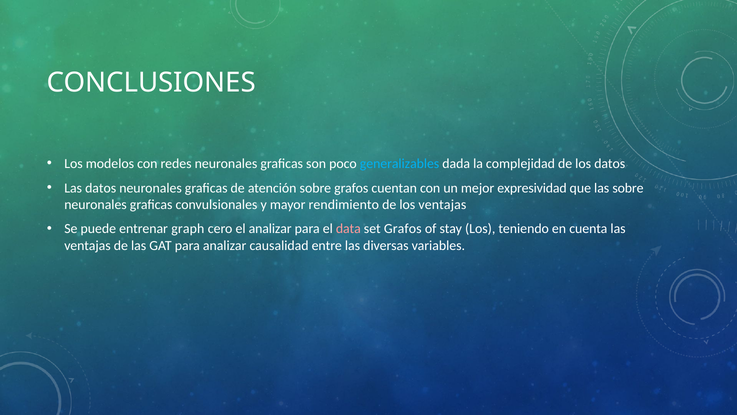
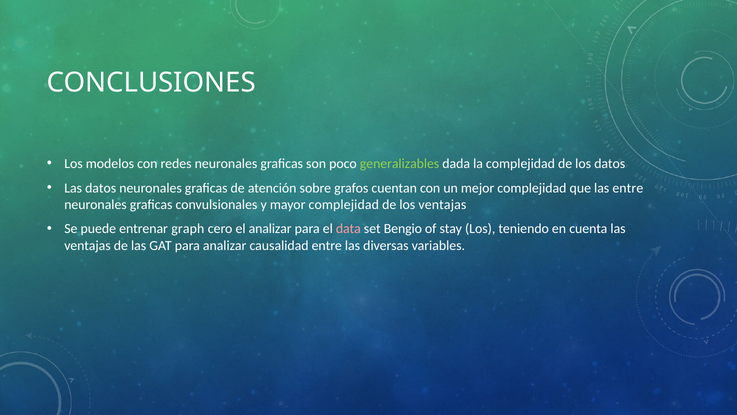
generalizables colour: light blue -> light green
mejor expresividad: expresividad -> complejidad
las sobre: sobre -> entre
mayor rendimiento: rendimiento -> complejidad
set Grafos: Grafos -> Bengio
